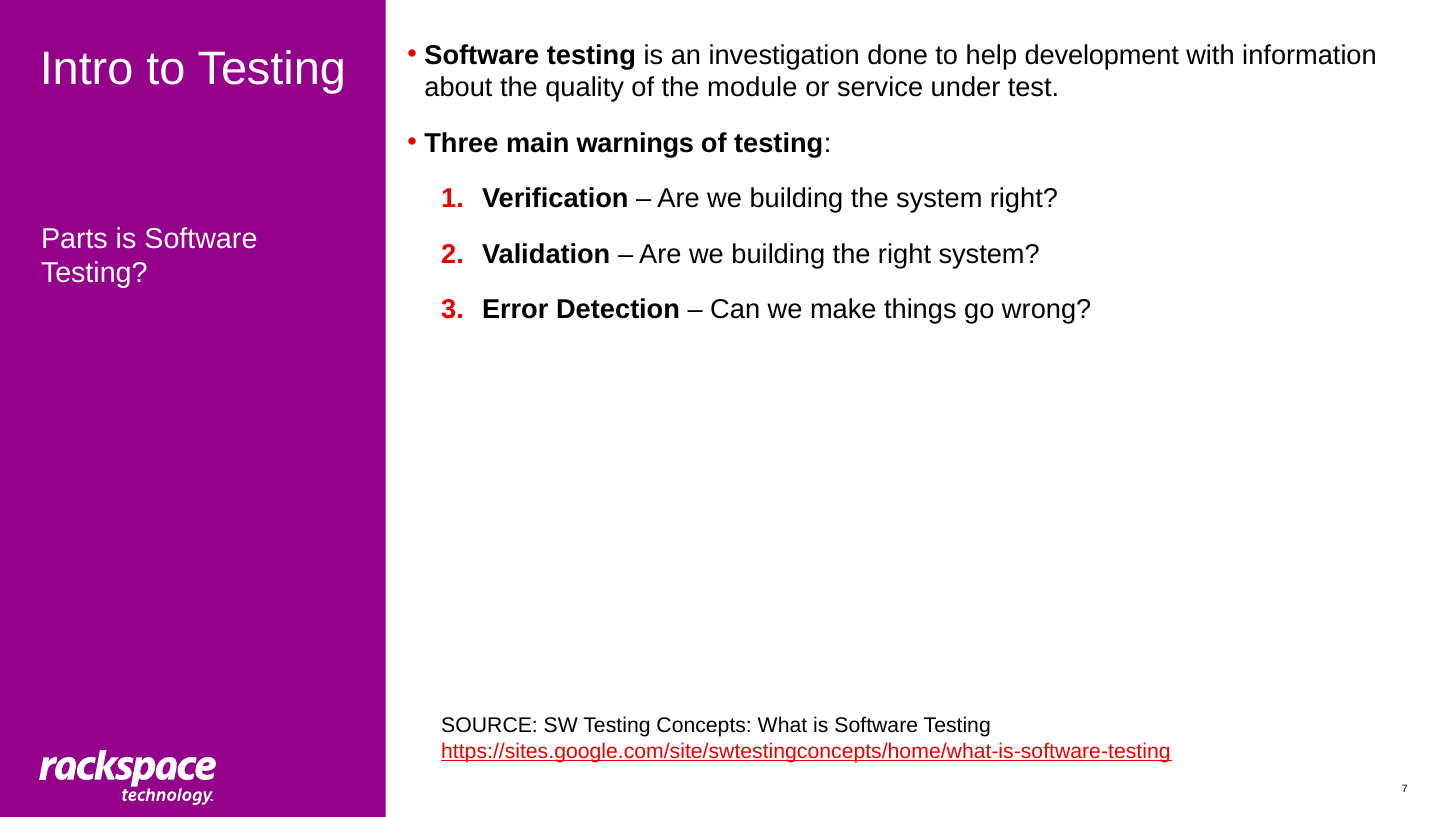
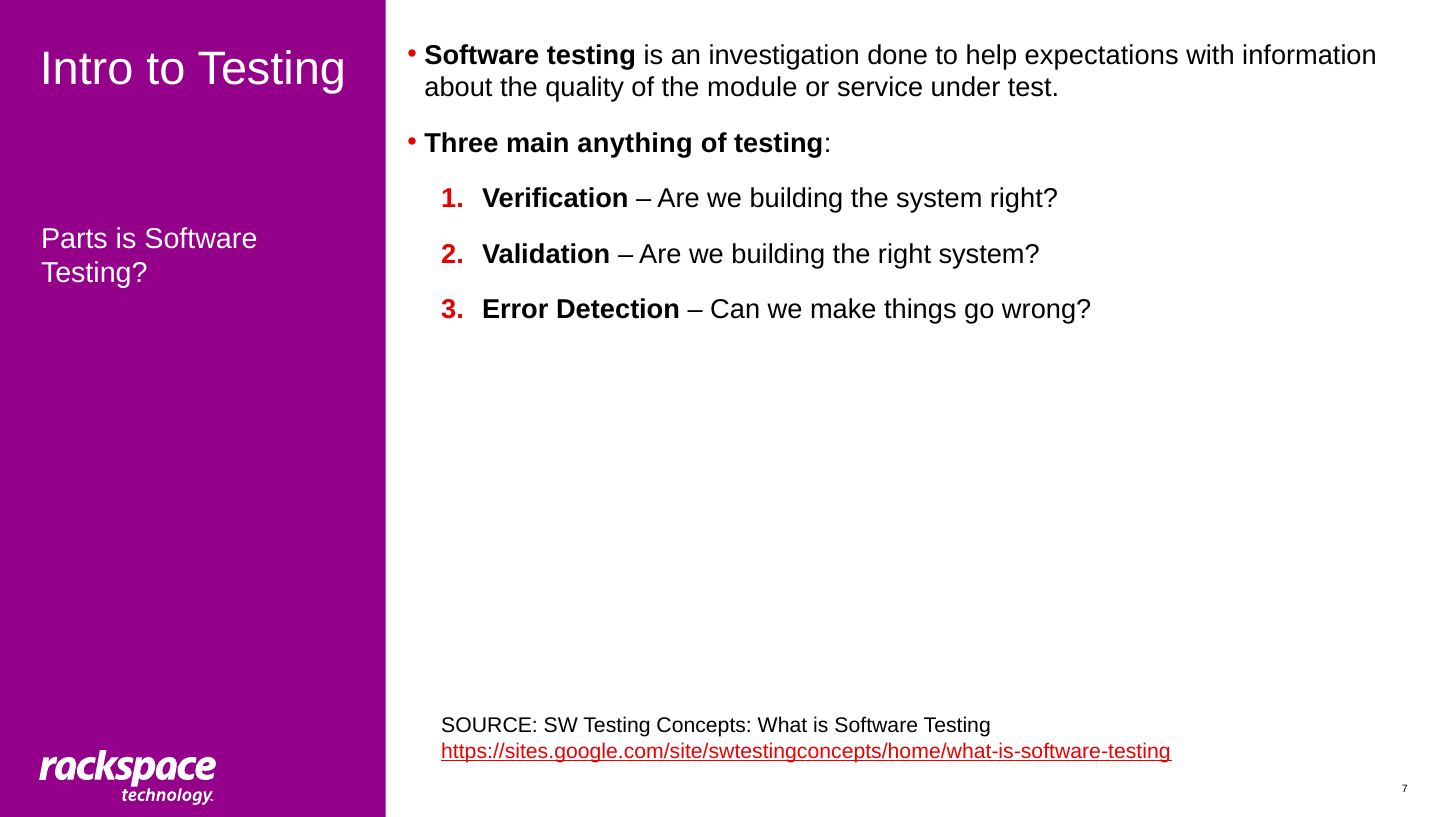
development: development -> expectations
warnings: warnings -> anything
